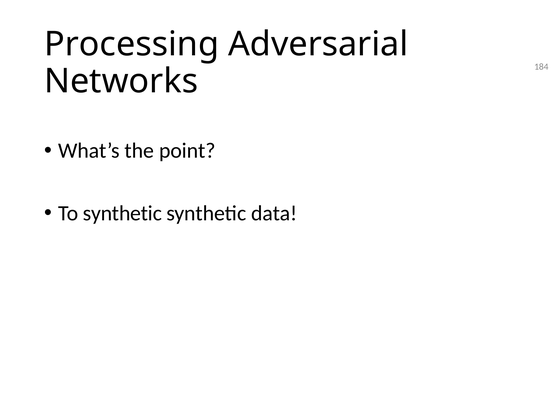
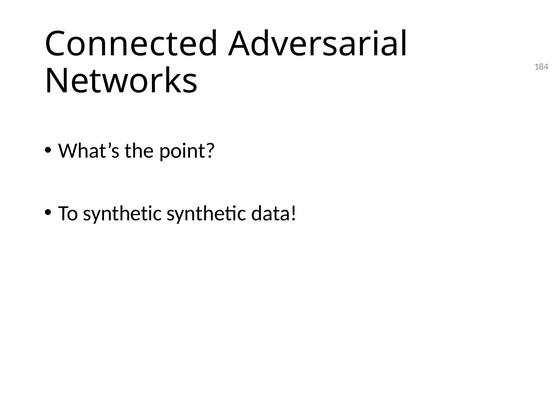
Processing: Processing -> Connected
